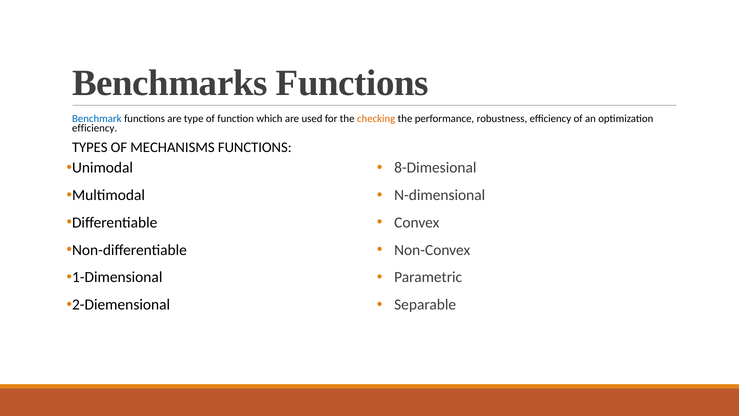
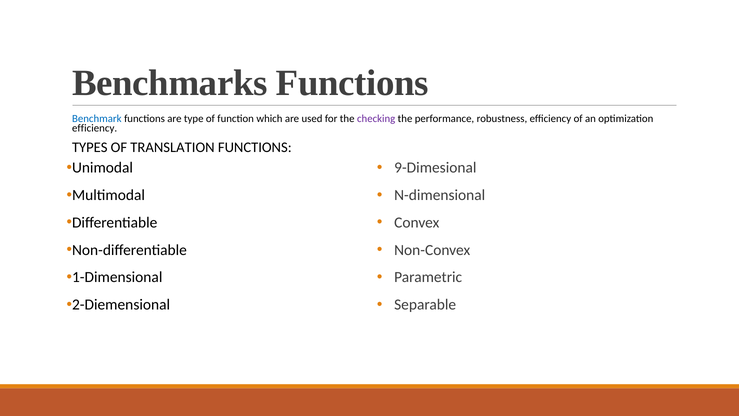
checking colour: orange -> purple
MECHANISMS: MECHANISMS -> TRANSLATION
8-Dimesional: 8-Dimesional -> 9-Dimesional
